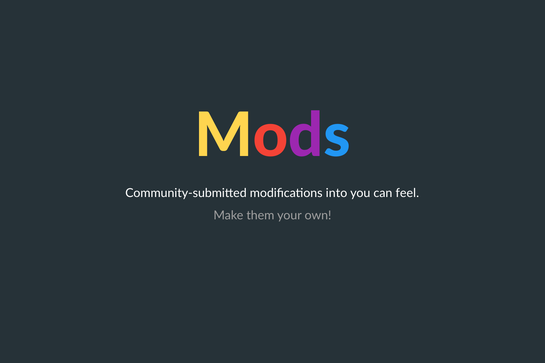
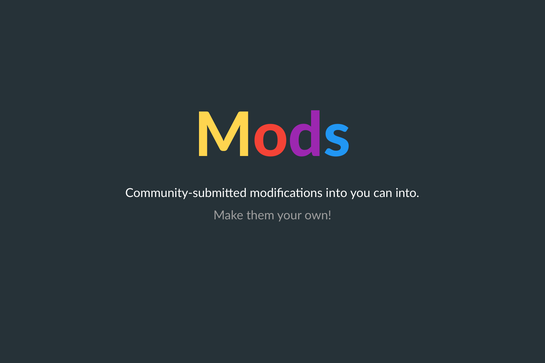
can feel: feel -> into
